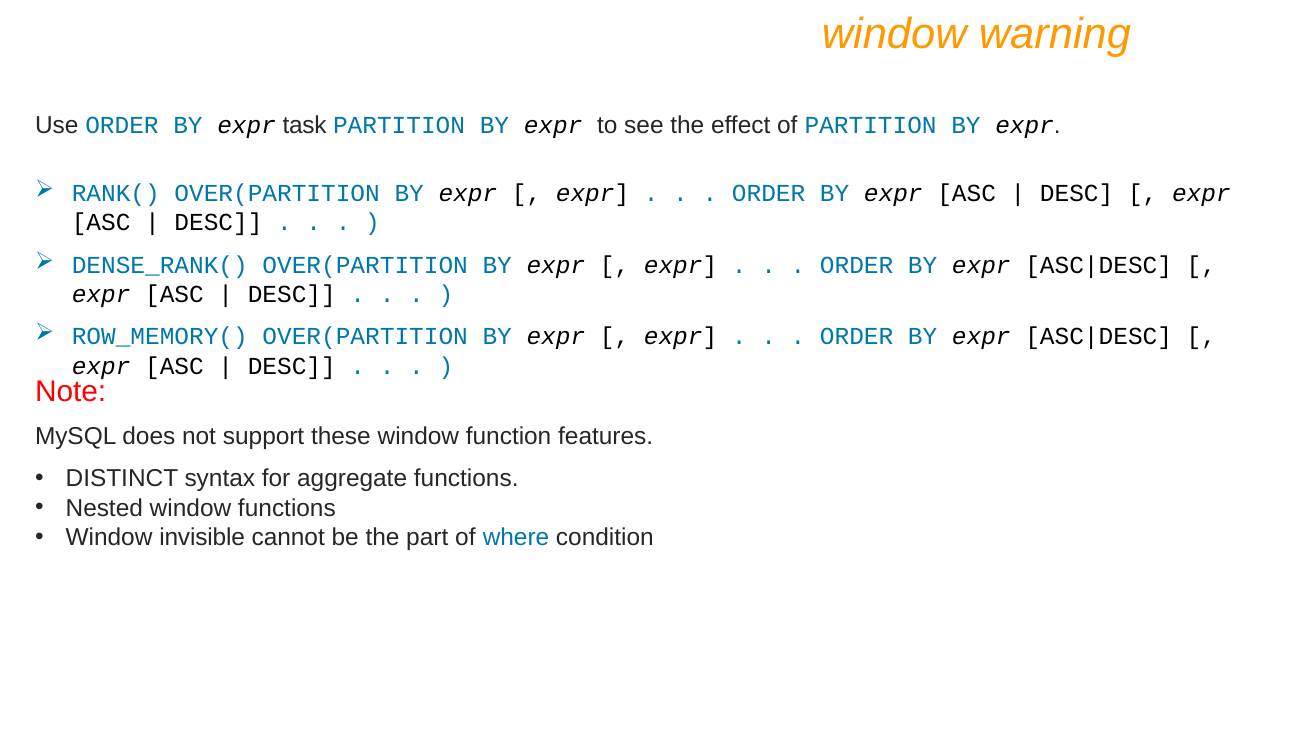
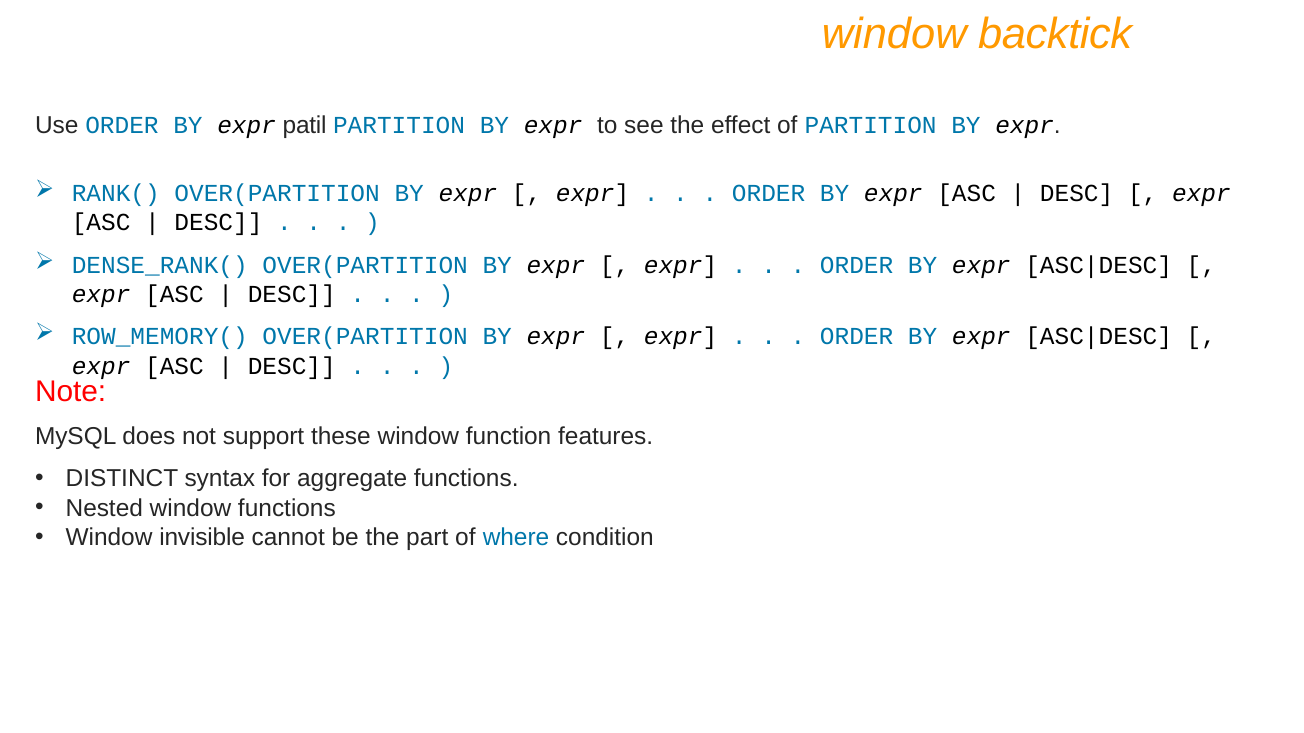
warning: warning -> backtick
task: task -> patil
